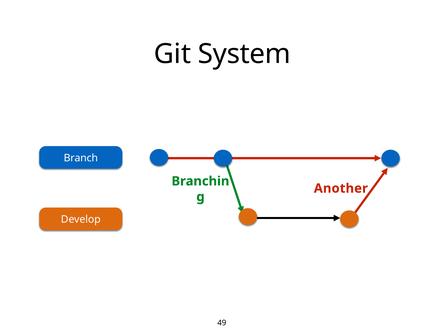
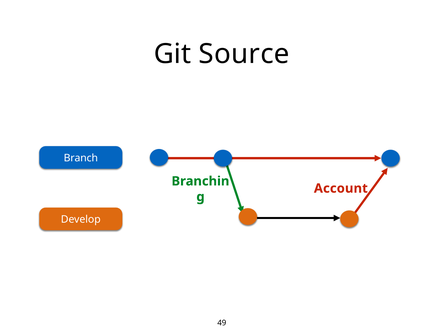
System: System -> Source
Another: Another -> Account
